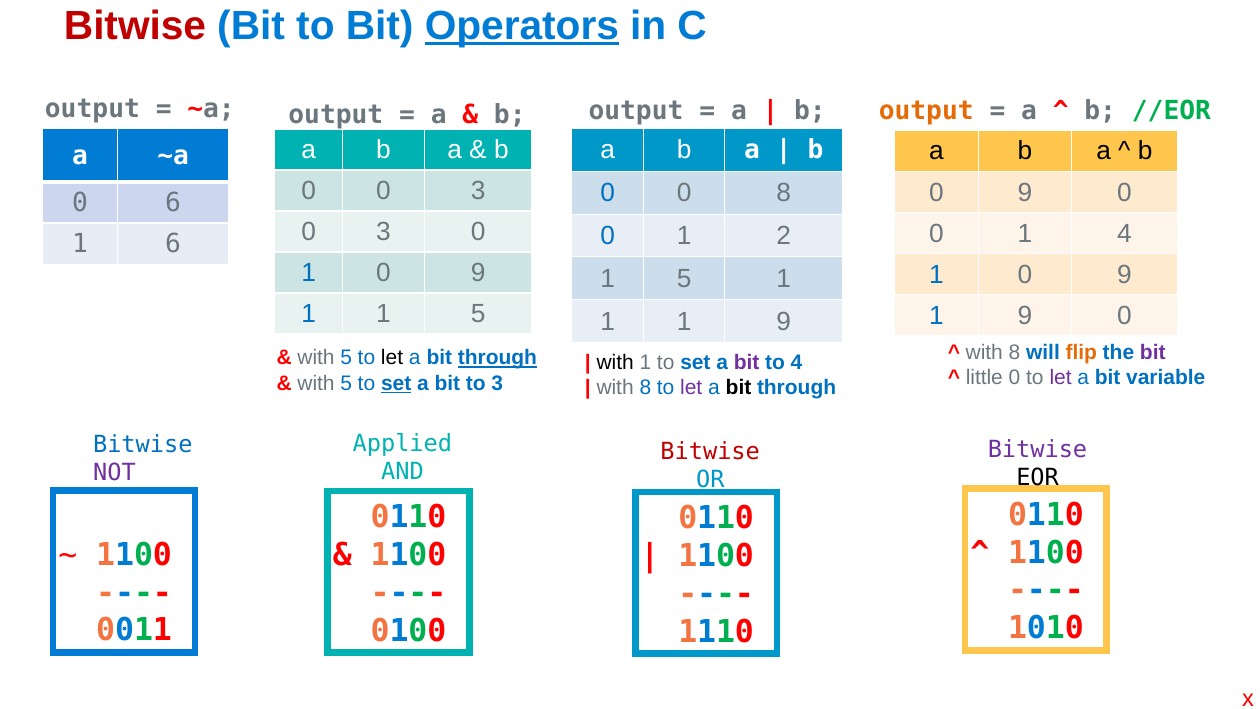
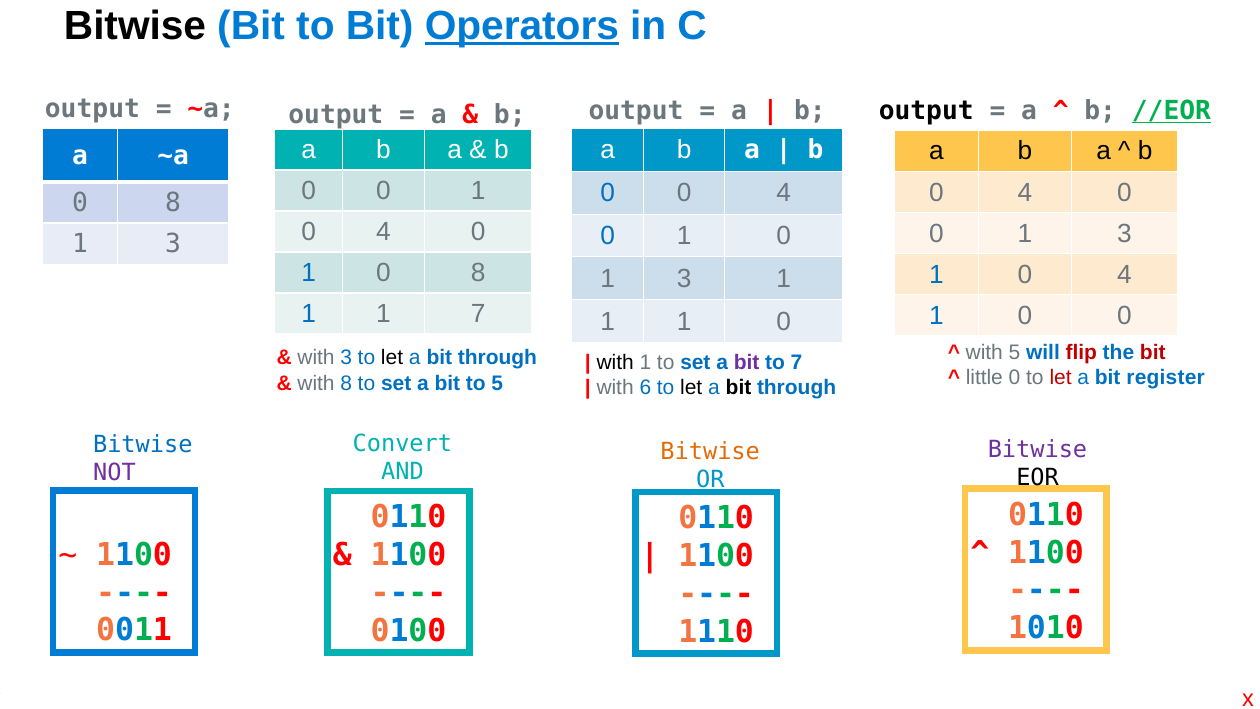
Bitwise at (135, 26) colour: red -> black
output at (926, 111) colour: orange -> black
//EOR underline: none -> present
3 at (478, 191): 3 -> 1
9 at (1025, 192): 9 -> 4
0 0 8: 8 -> 4
6 at (173, 203): 6 -> 8
3 at (384, 232): 3 -> 4
4 at (1124, 233): 4 -> 3
2 at (784, 236): 2 -> 0
6 at (173, 244): 6 -> 3
9 at (478, 273): 9 -> 8
9 at (1124, 274): 9 -> 4
5 at (684, 279): 5 -> 3
1 1 5: 5 -> 7
9 at (1025, 315): 9 -> 0
1 1 9: 9 -> 0
8 at (1014, 353): 8 -> 5
flip colour: orange -> red
bit at (1153, 353) colour: purple -> red
5 at (346, 358): 5 -> 3
through at (497, 358) underline: present -> none
to 4: 4 -> 7
let at (1061, 378) colour: purple -> red
variable: variable -> register
5 at (346, 383): 5 -> 8
set at (396, 383) underline: present -> none
to 3: 3 -> 5
8 at (645, 388): 8 -> 6
let at (691, 388) colour: purple -> black
Applied: Applied -> Convert
Bitwise at (710, 451) colour: red -> orange
